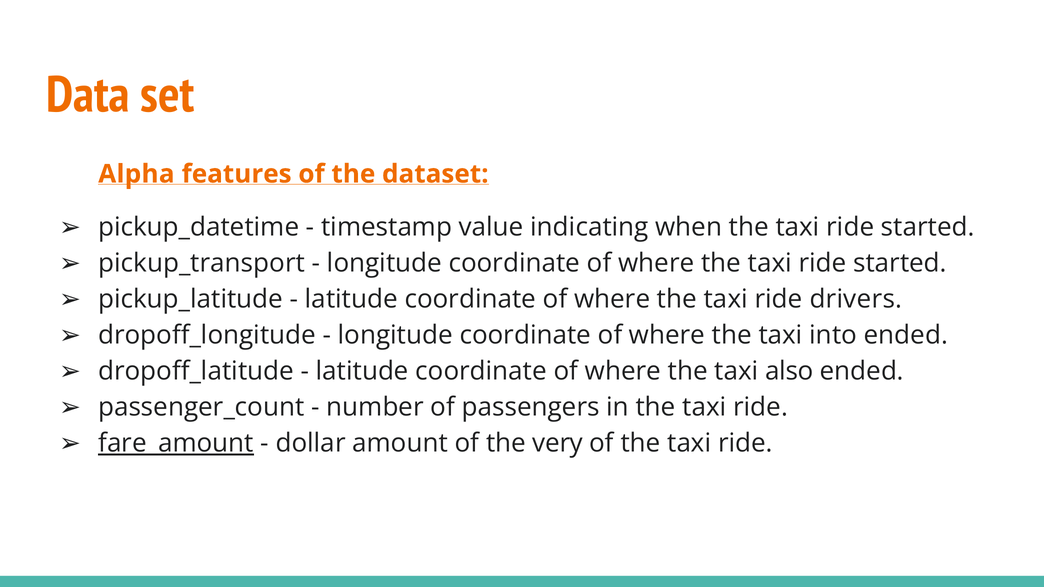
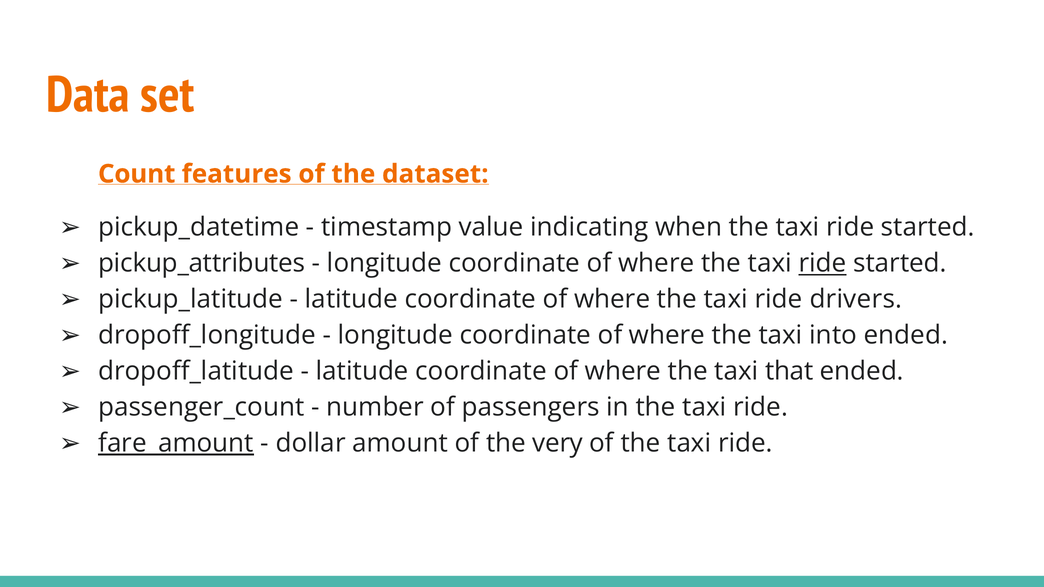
Alpha: Alpha -> Count
pickup_transport: pickup_transport -> pickup_attributes
ride at (823, 263) underline: none -> present
also: also -> that
